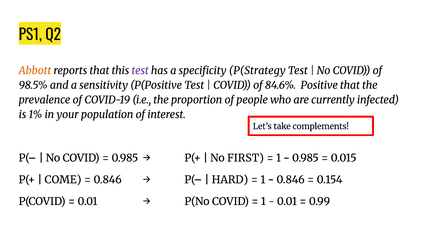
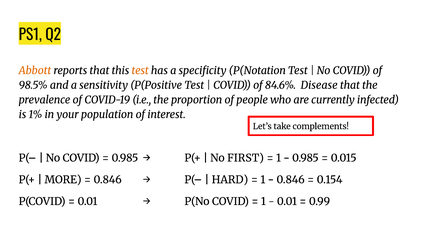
test at (140, 70) colour: purple -> orange
P(Strategy: P(Strategy -> P(Notation
Positive: Positive -> Disease
COME: COME -> MORE
